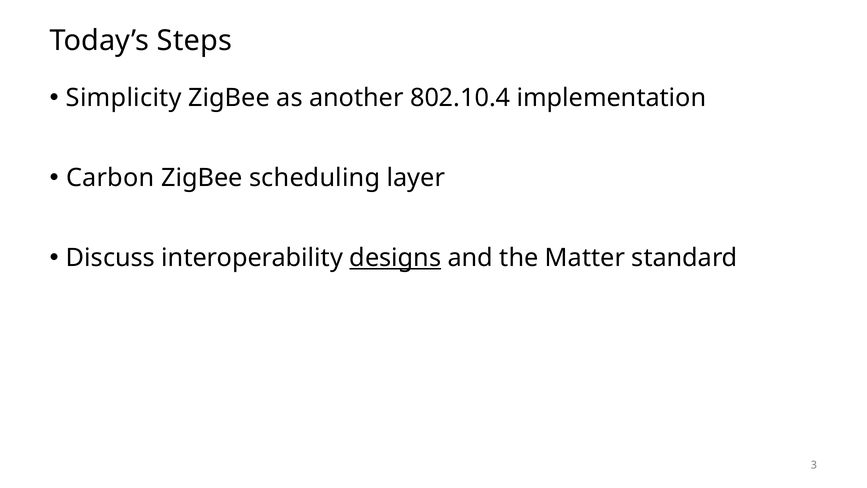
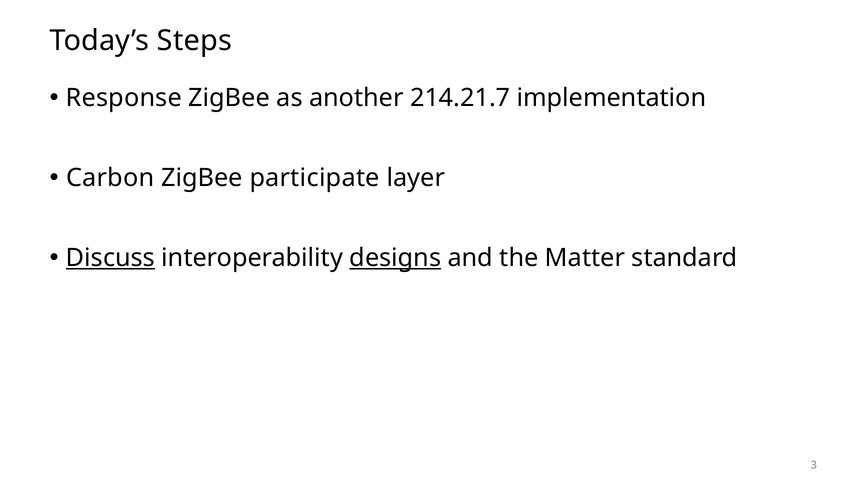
Simplicity: Simplicity -> Response
802.10.4: 802.10.4 -> 214.21.7
scheduling: scheduling -> participate
Discuss underline: none -> present
